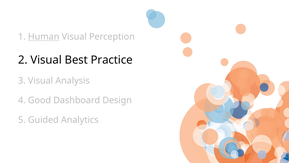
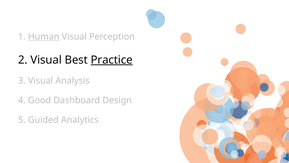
Practice underline: none -> present
